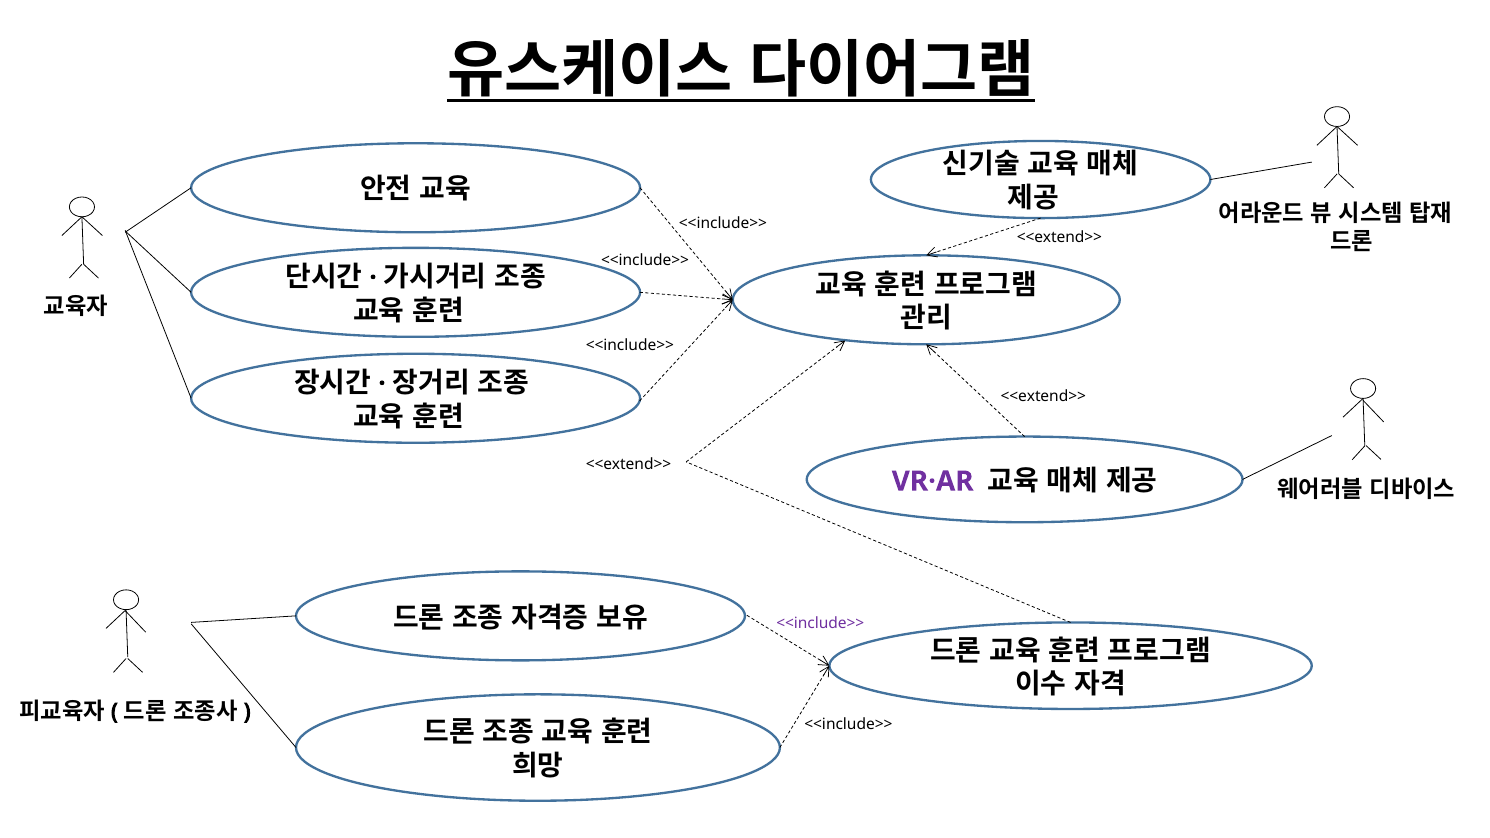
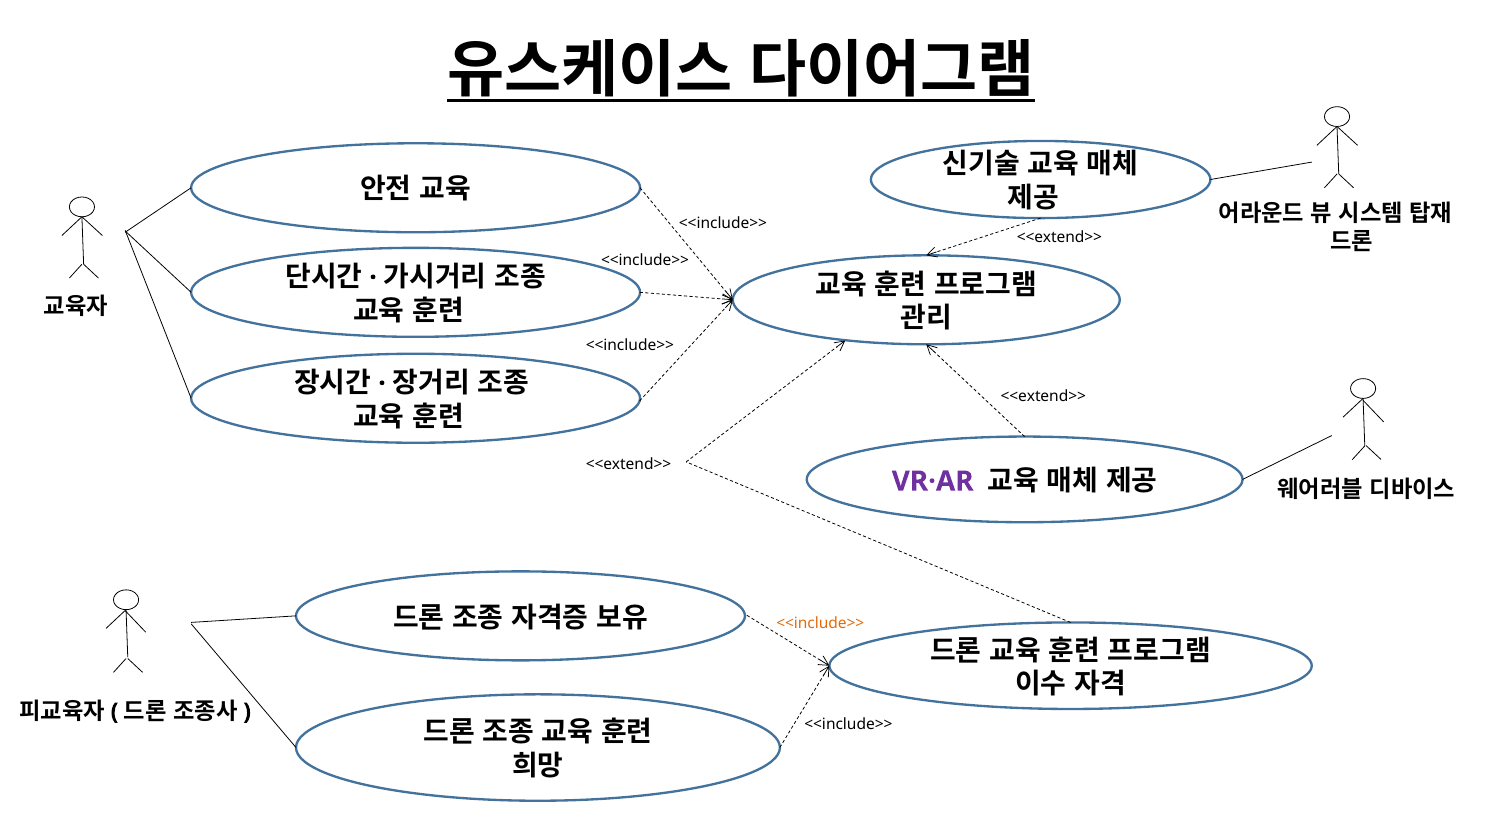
<<include>> at (820, 624) colour: purple -> orange
